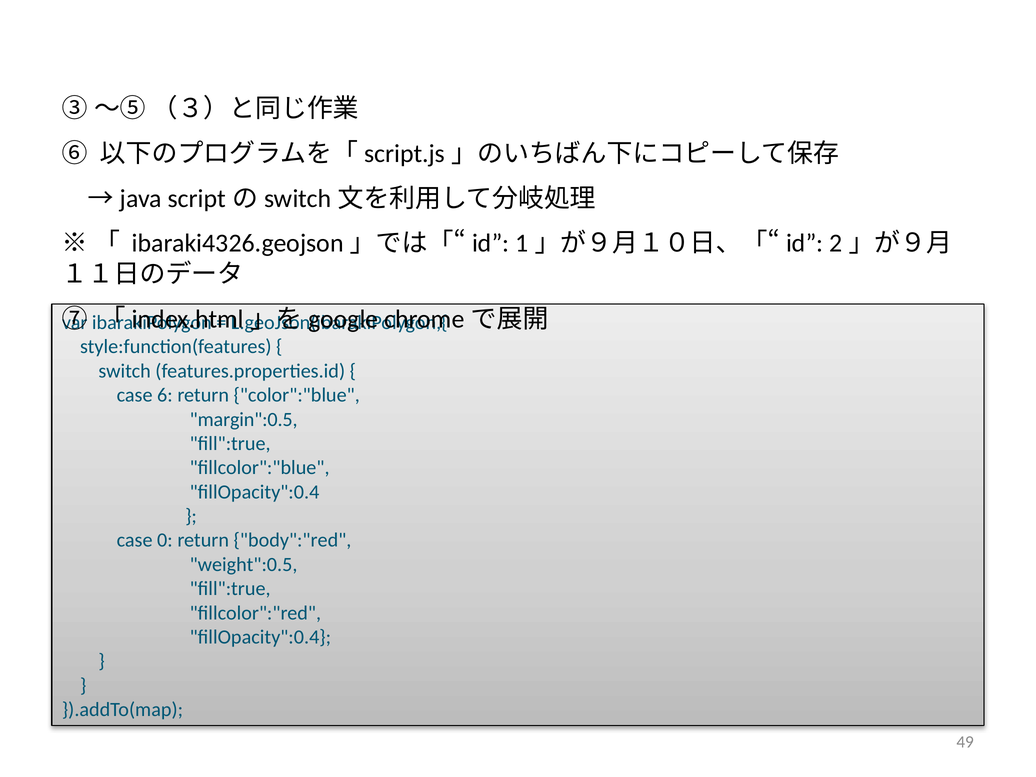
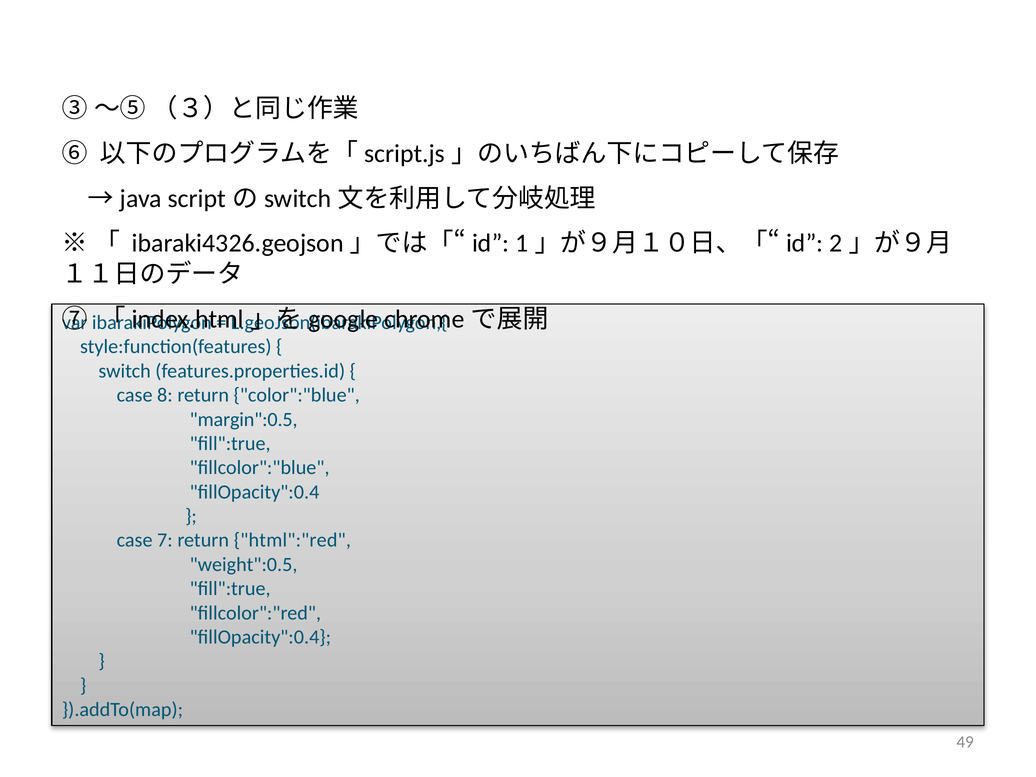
6: 6 -> 8
0: 0 -> 7
body":"red: body":"red -> html":"red
